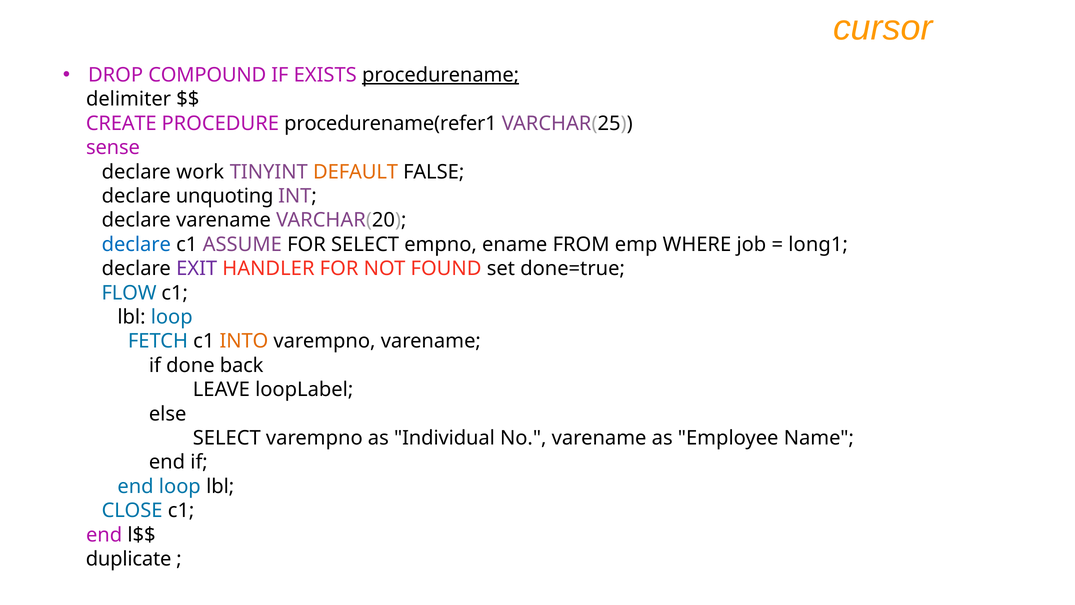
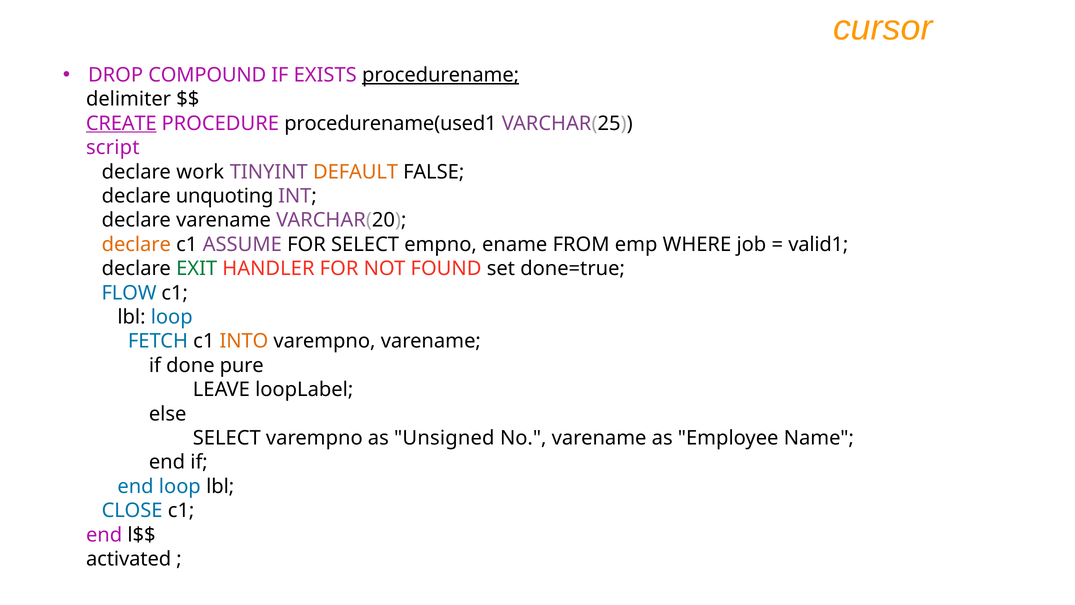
CREATE underline: none -> present
procedurename(refer1: procedurename(refer1 -> procedurename(used1
sense: sense -> script
declare at (136, 244) colour: blue -> orange
long1: long1 -> valid1
EXIT colour: purple -> green
back: back -> pure
Individual: Individual -> Unsigned
duplicate: duplicate -> activated
